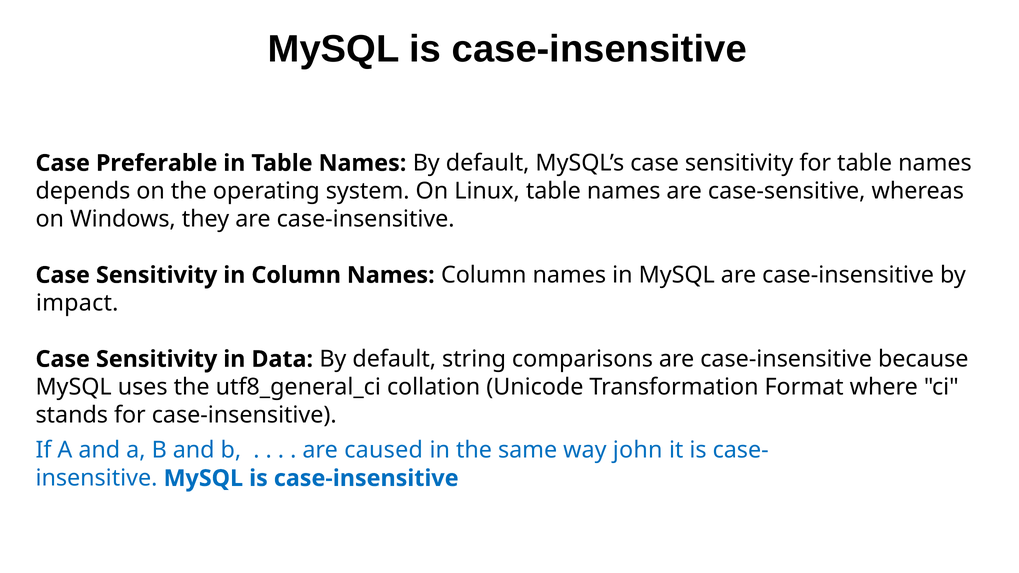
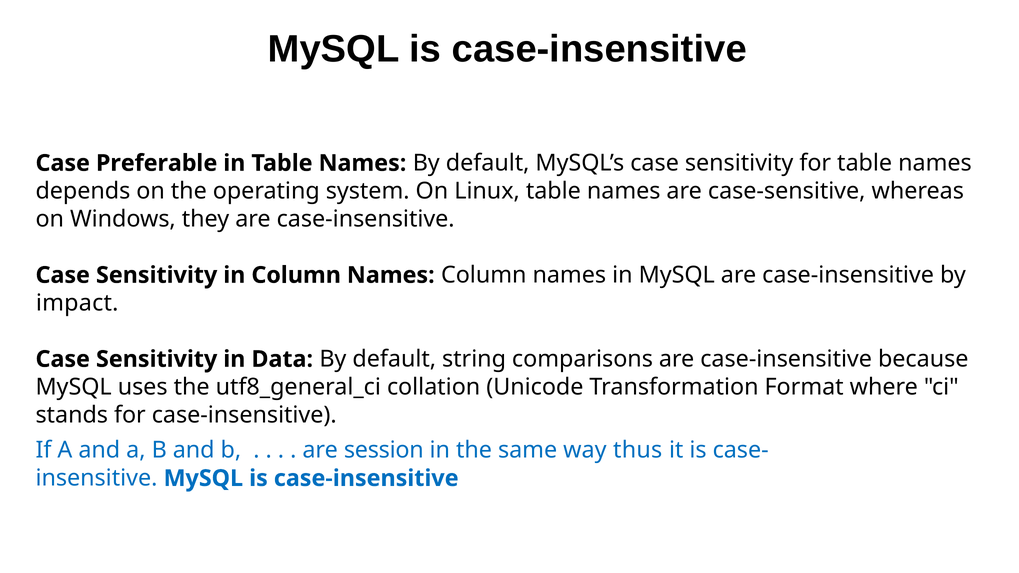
caused: caused -> session
john: john -> thus
